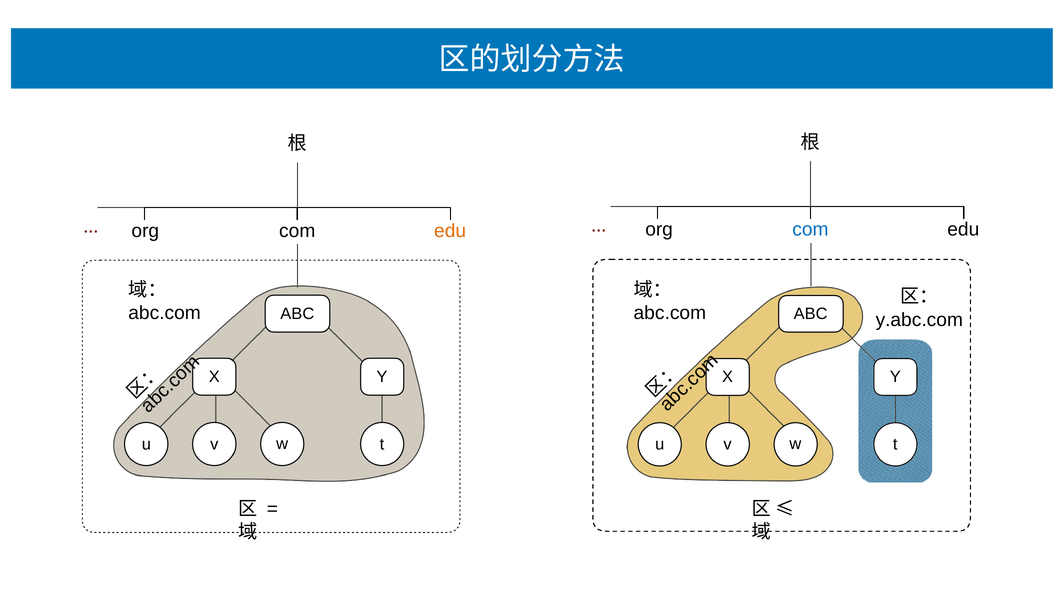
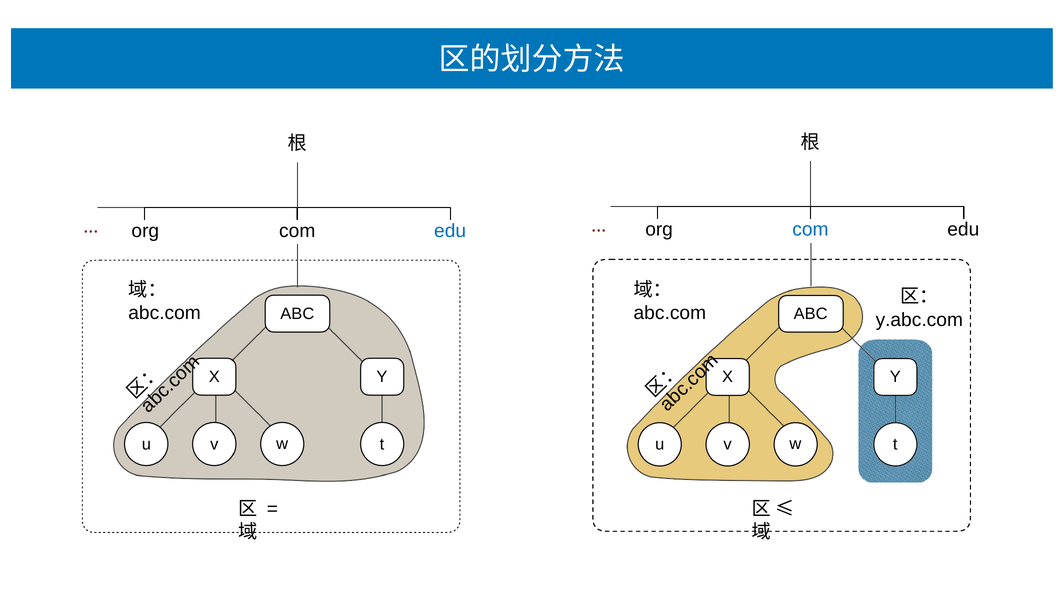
edu at (450, 231) colour: orange -> blue
